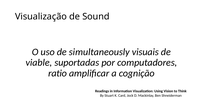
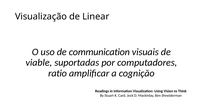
Sound: Sound -> Linear
simultaneously: simultaneously -> communication
